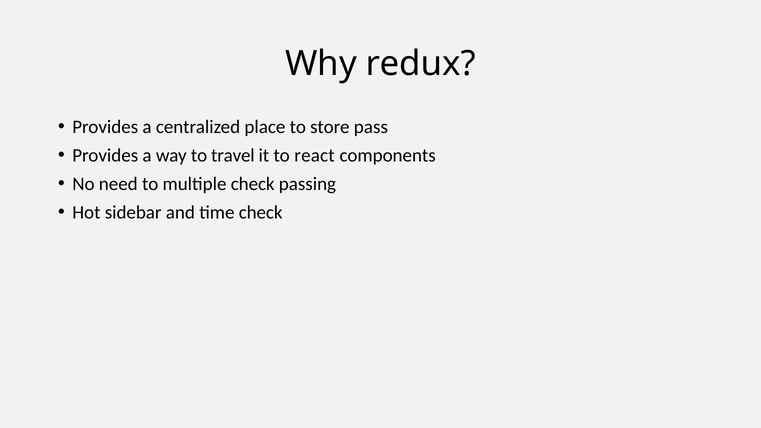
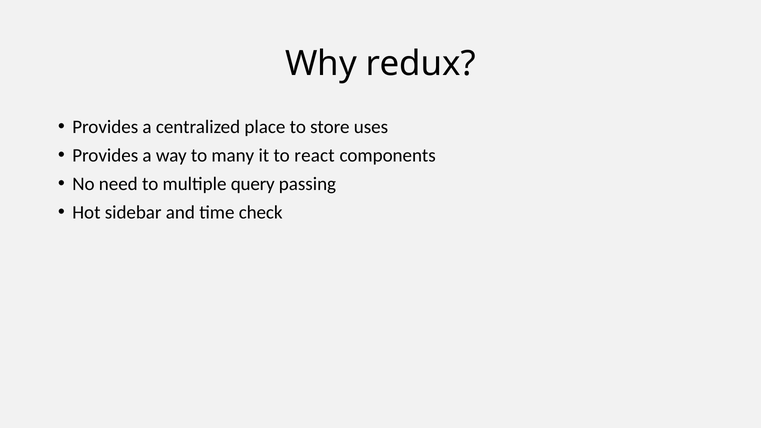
pass: pass -> uses
travel: travel -> many
multiple check: check -> query
